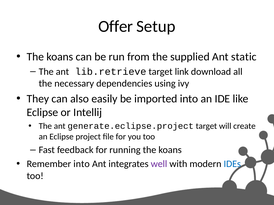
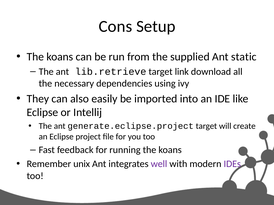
Offer: Offer -> Cons
Remember into: into -> unix
IDEs colour: blue -> purple
